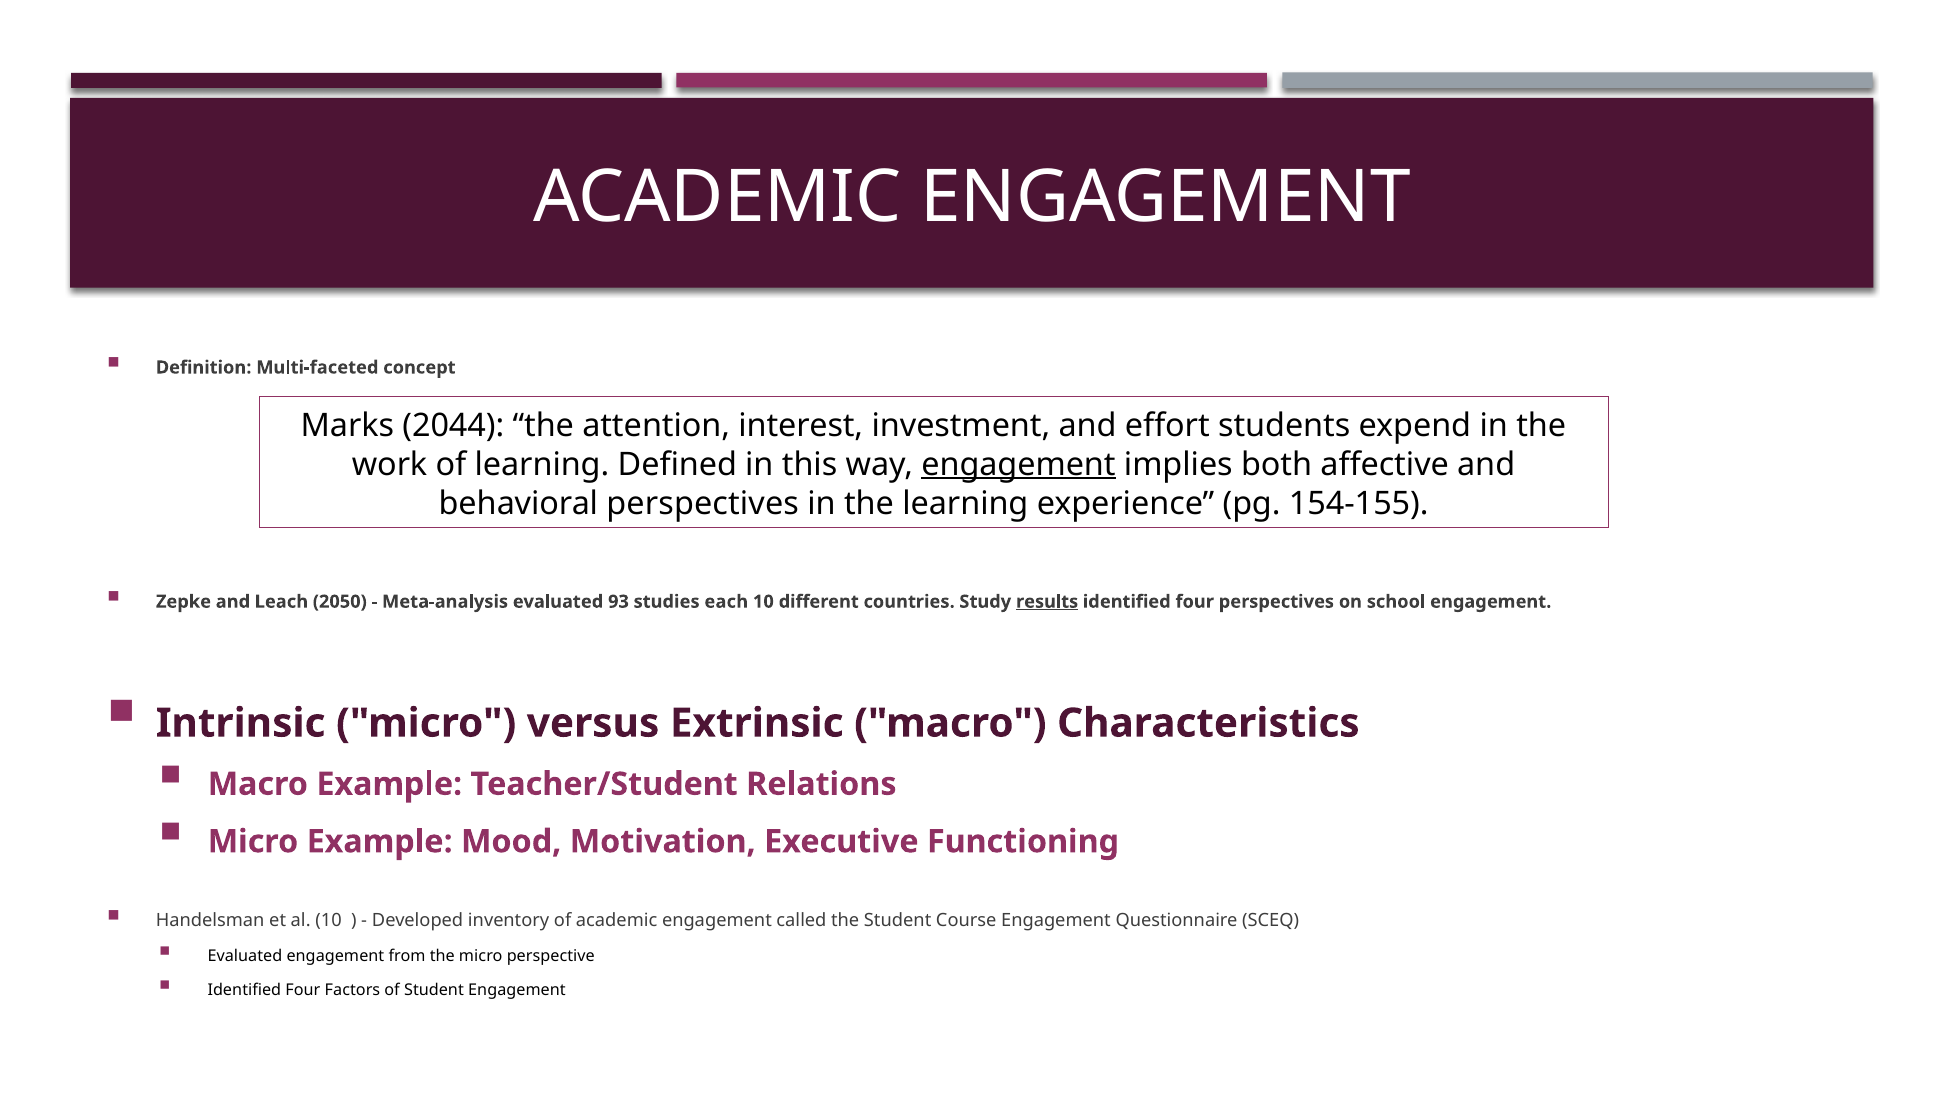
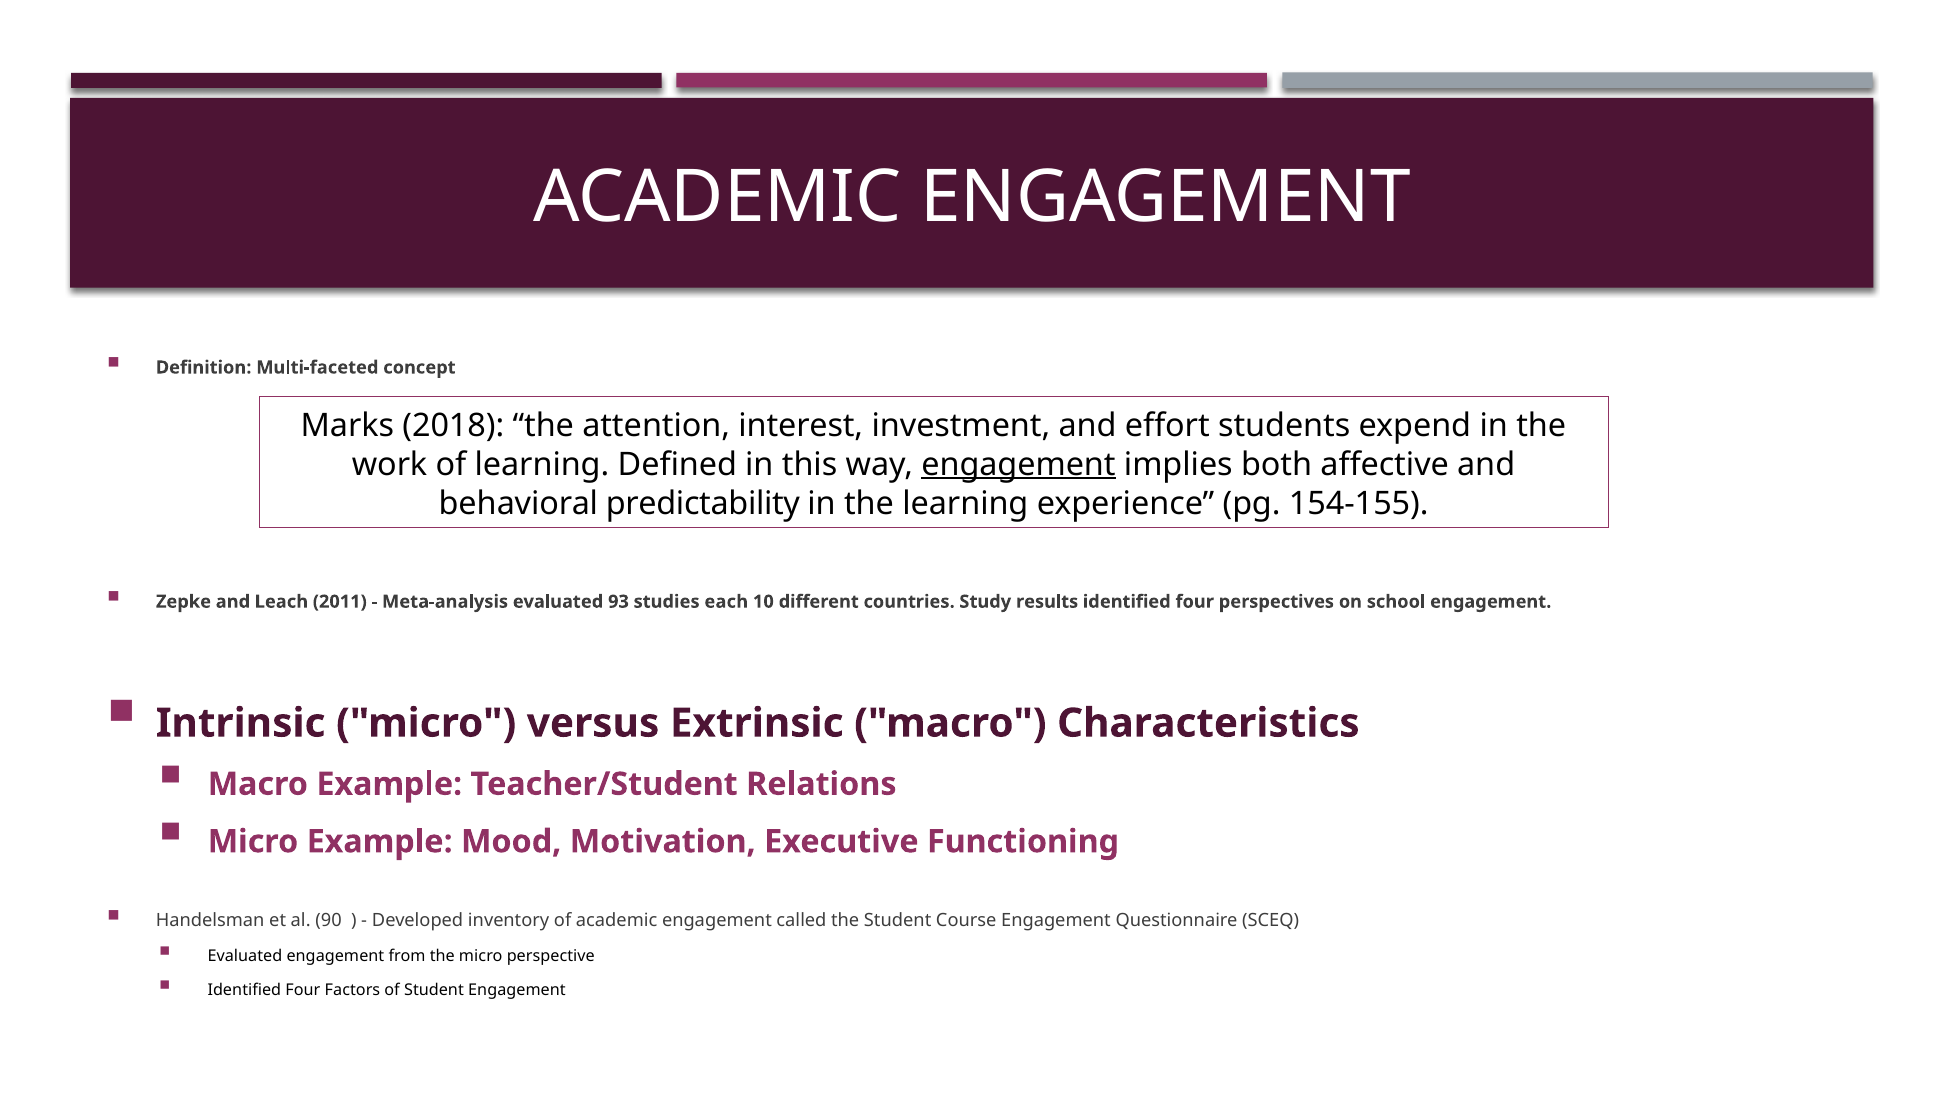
2044: 2044 -> 2018
behavioral perspectives: perspectives -> predictability
2050: 2050 -> 2011
results underline: present -> none
al 10: 10 -> 90
